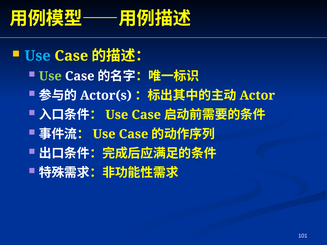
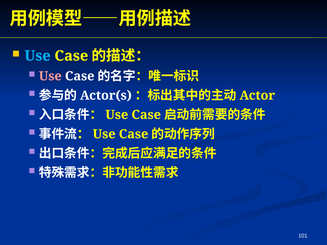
Use at (50, 76) colour: light green -> pink
